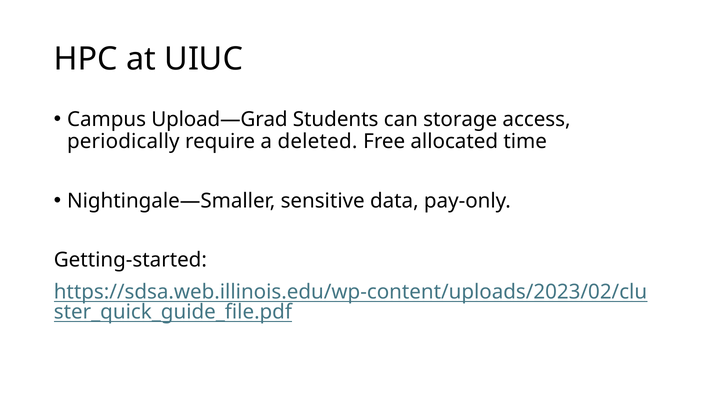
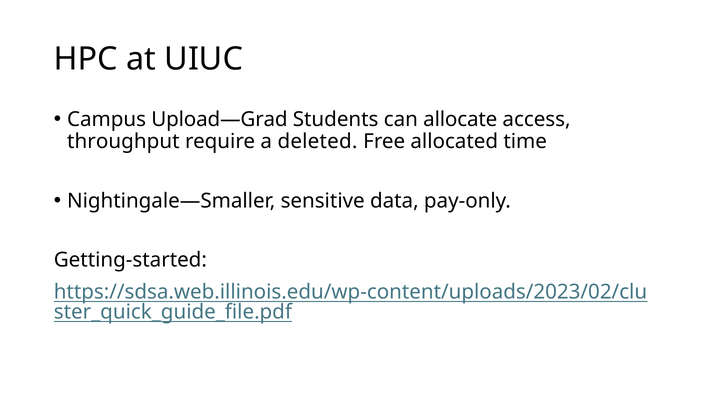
storage: storage -> allocate
periodically: periodically -> throughput
